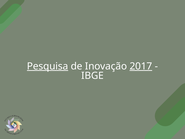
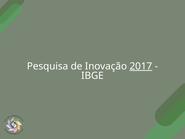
Pesquisa underline: present -> none
